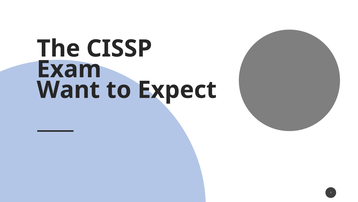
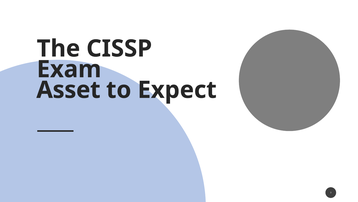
Want: Want -> Asset
